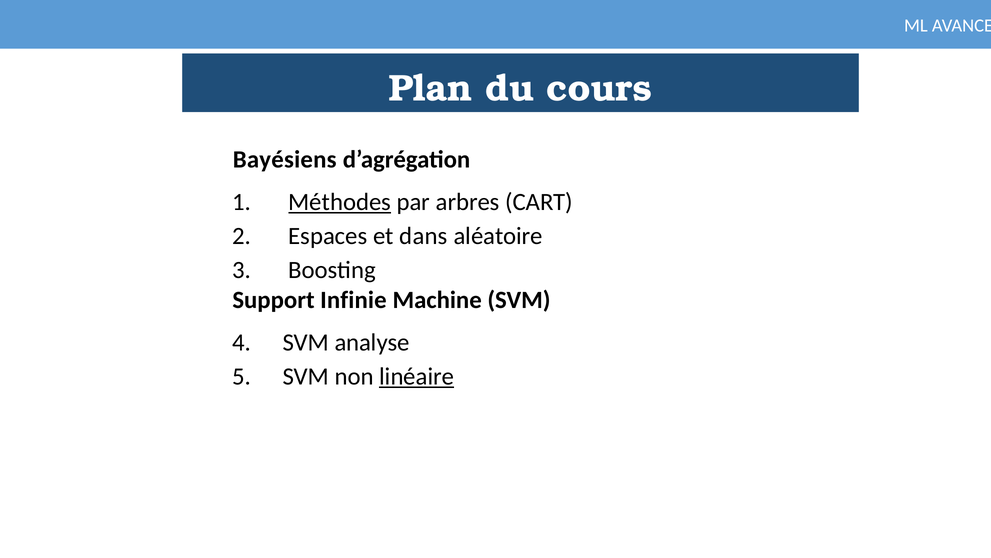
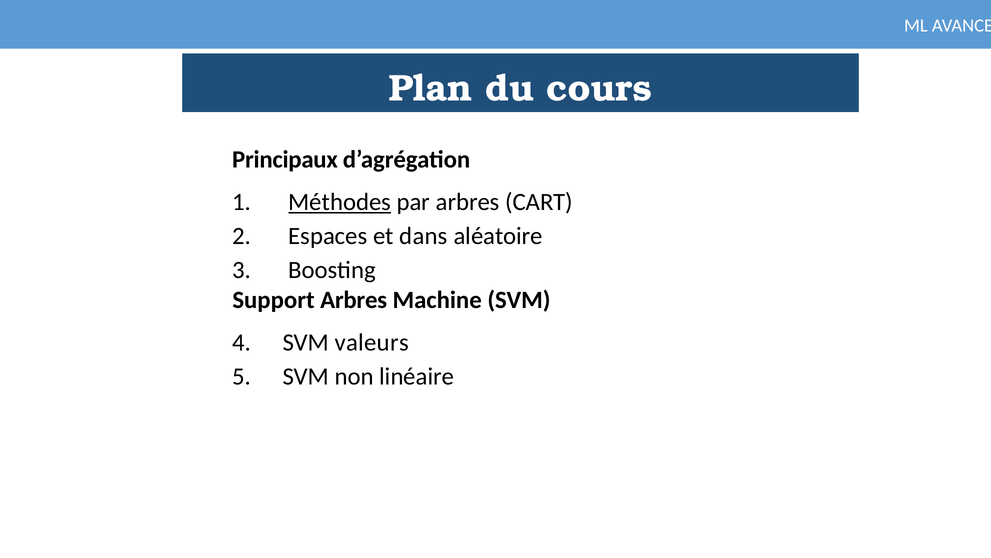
Bayésiens: Bayésiens -> Principaux
Support Infinie: Infinie -> Arbres
analyse: analyse -> valeurs
linéaire underline: present -> none
